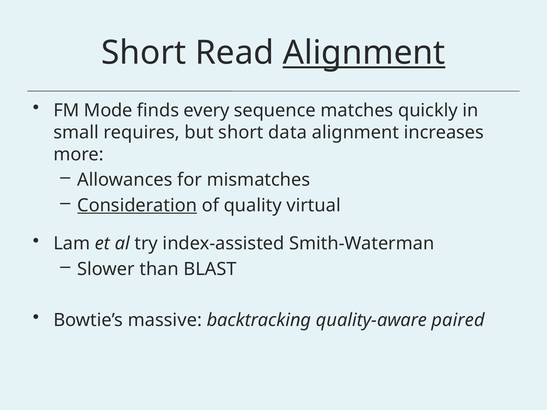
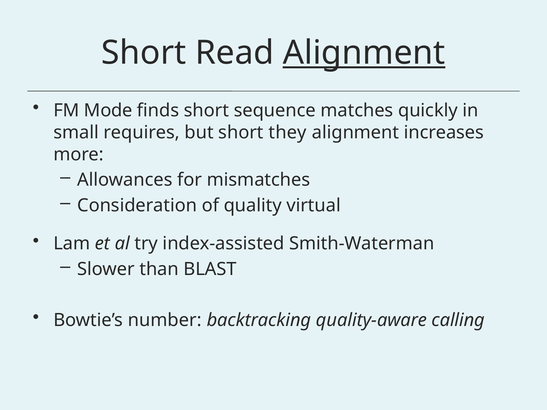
finds every: every -> short
data: data -> they
Consideration underline: present -> none
massive: massive -> number
paired: paired -> calling
